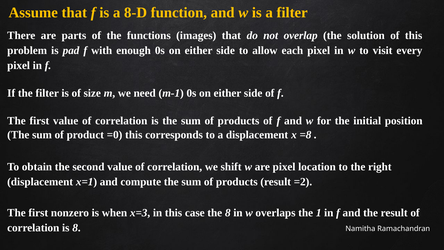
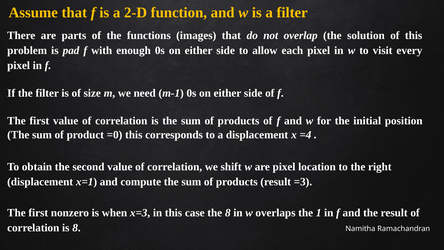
8-D: 8-D -> 2-D
=8: =8 -> =4
=2: =2 -> =3
